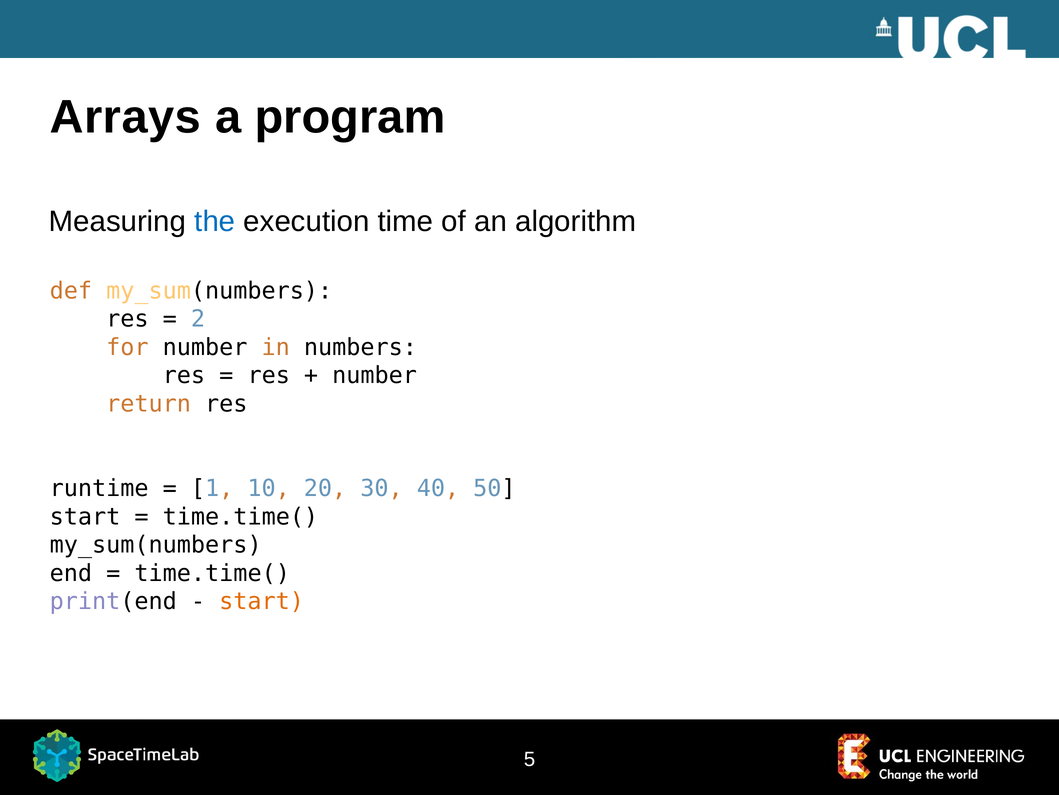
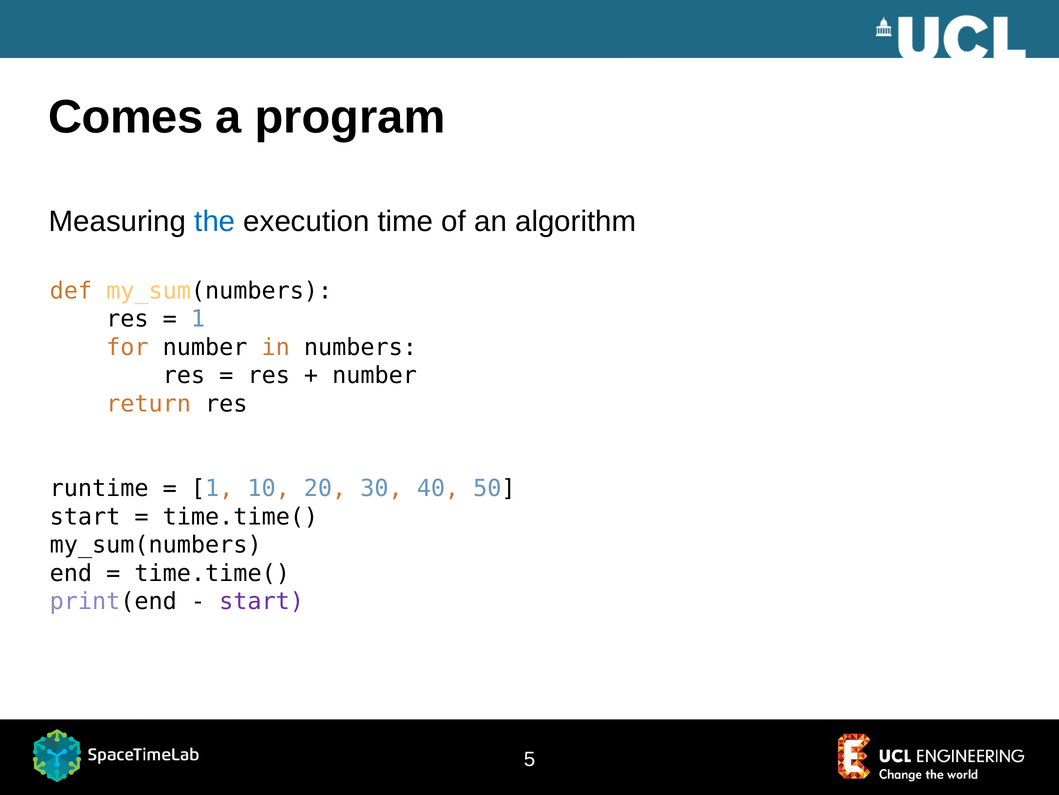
Arrays: Arrays -> Comes
2 at (198, 319): 2 -> 1
start at (262, 601) colour: orange -> purple
